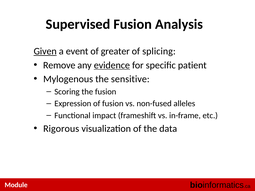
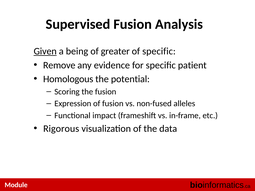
event: event -> being
of splicing: splicing -> specific
evidence underline: present -> none
Mylogenous: Mylogenous -> Homologous
sensitive: sensitive -> potential
